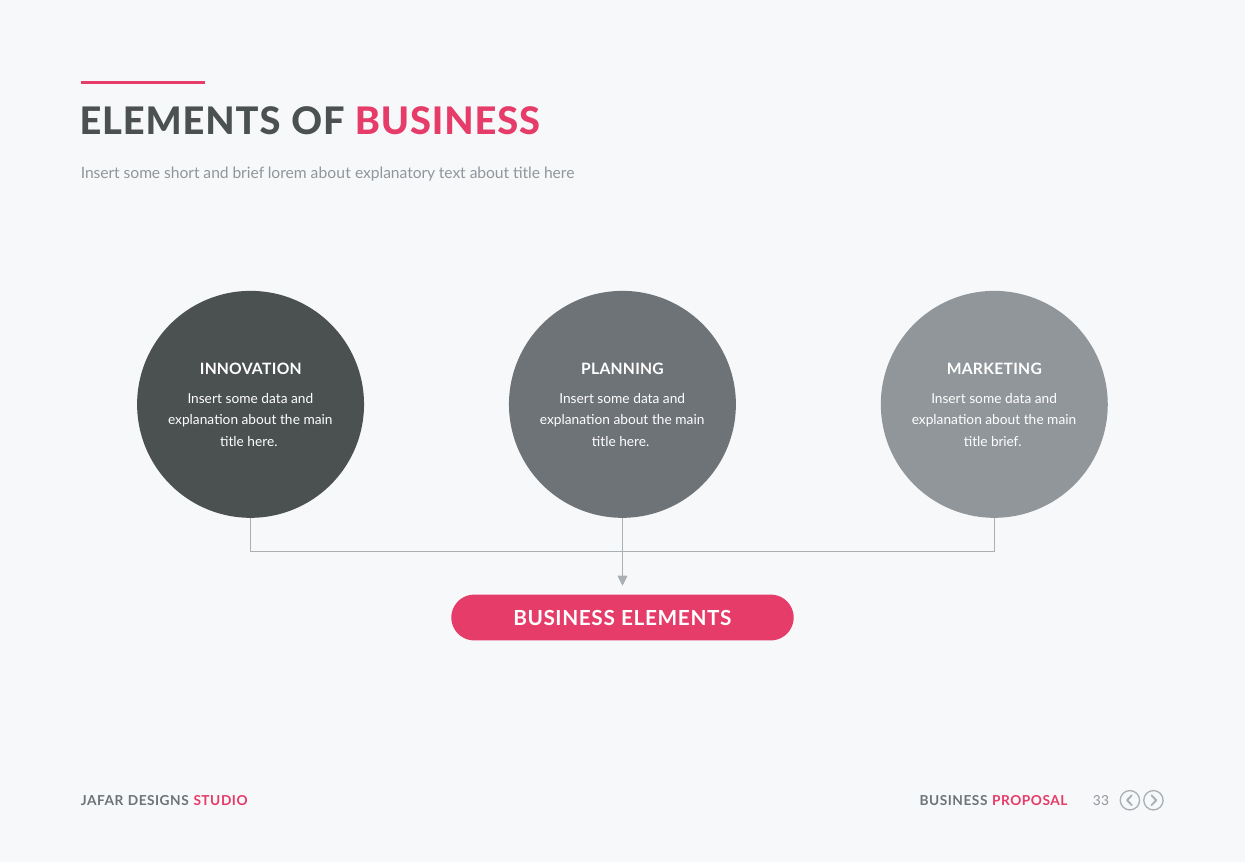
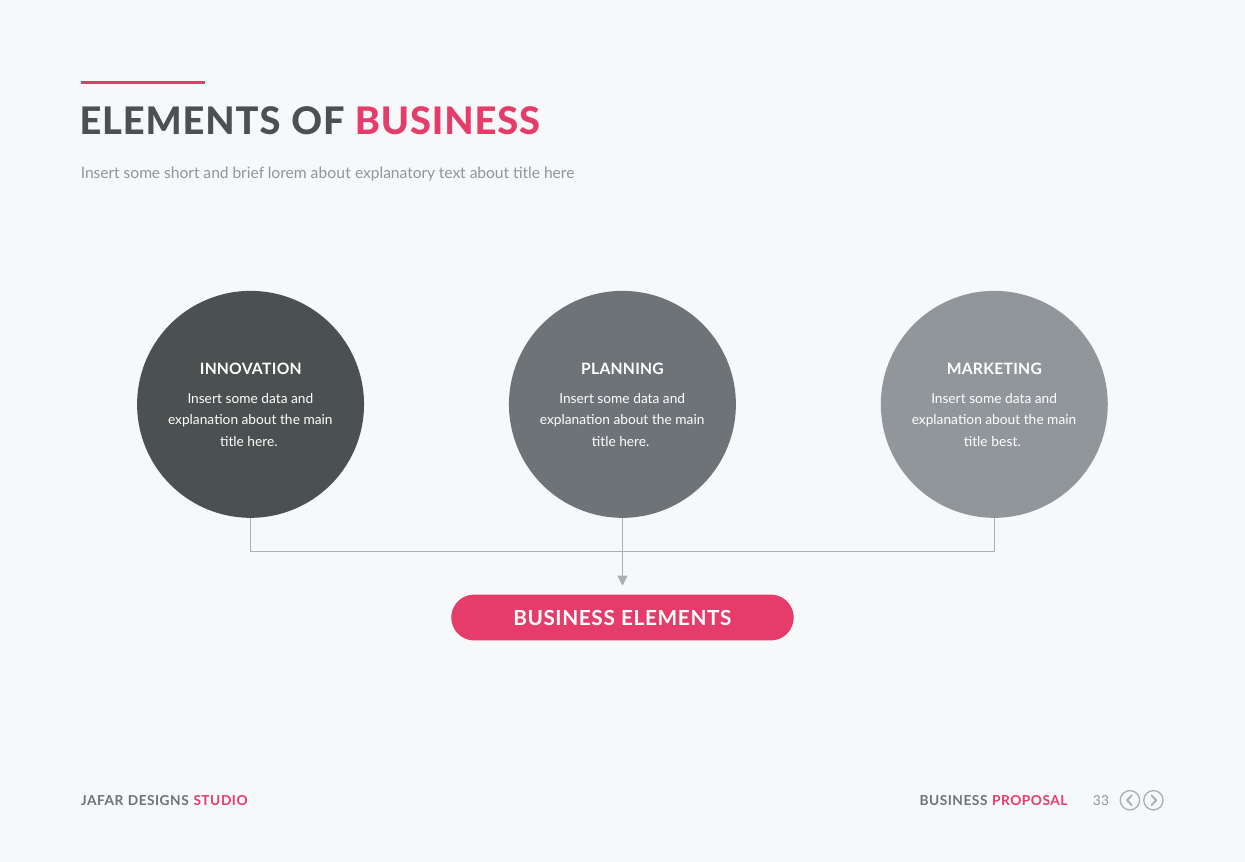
title brief: brief -> best
